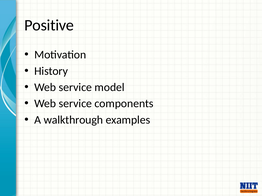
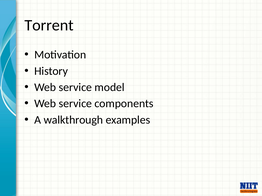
Positive: Positive -> Torrent
